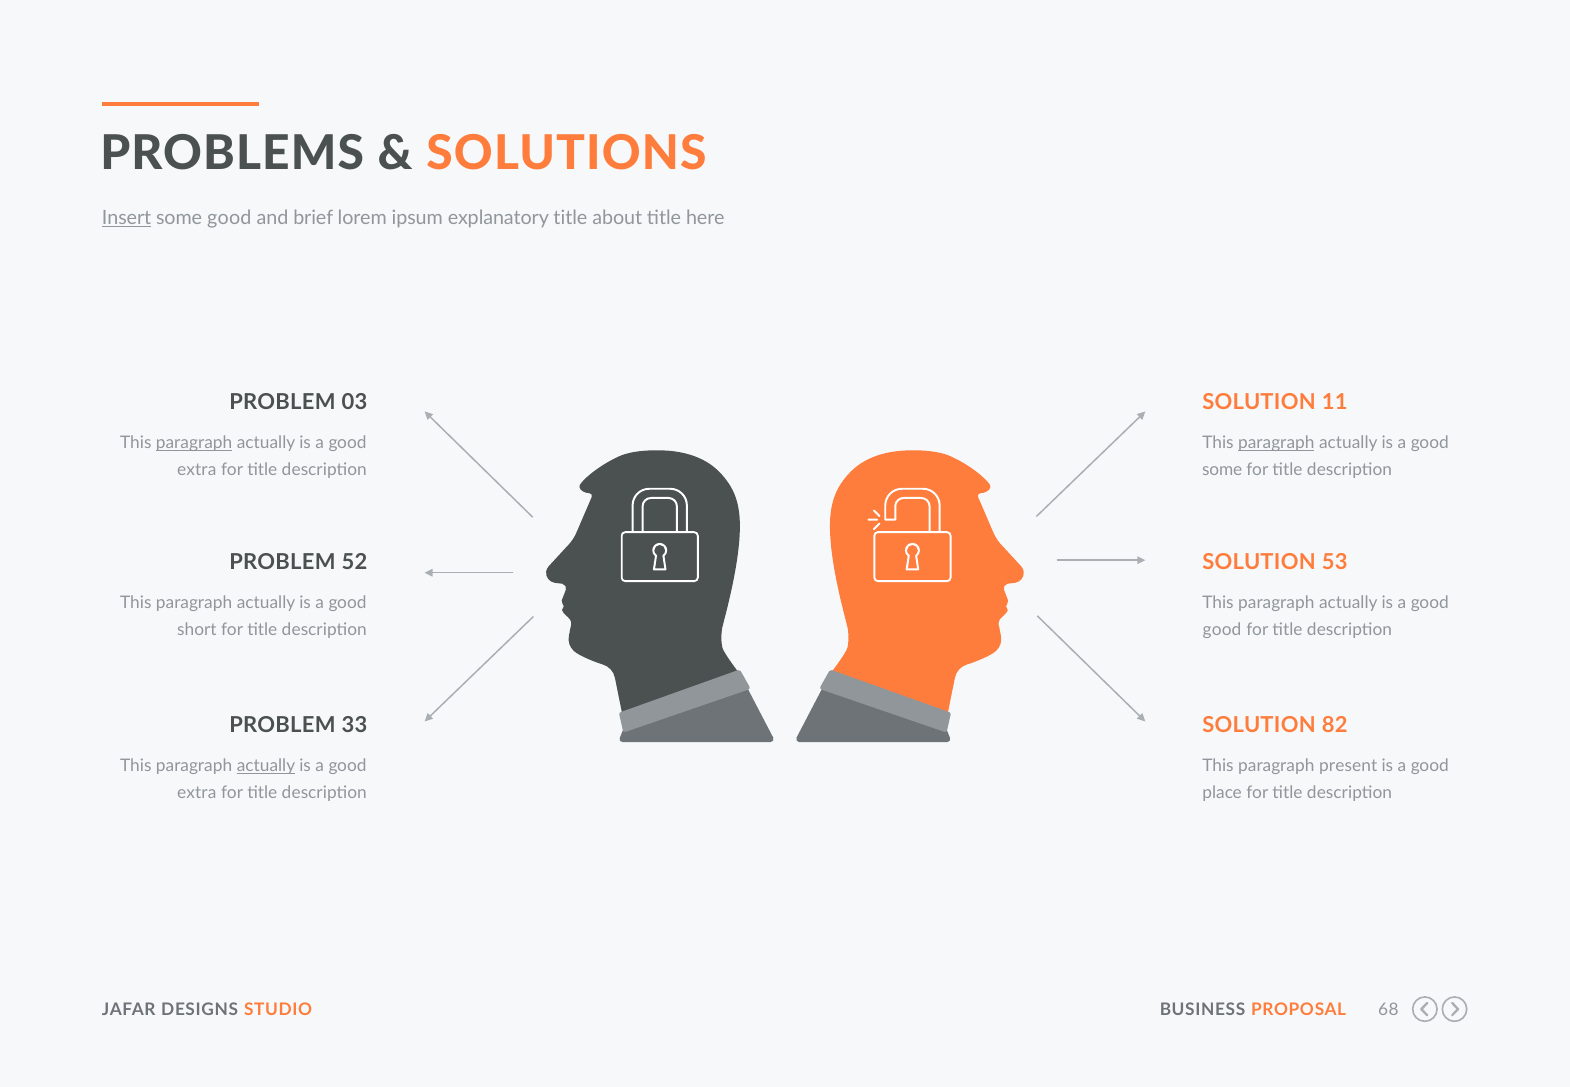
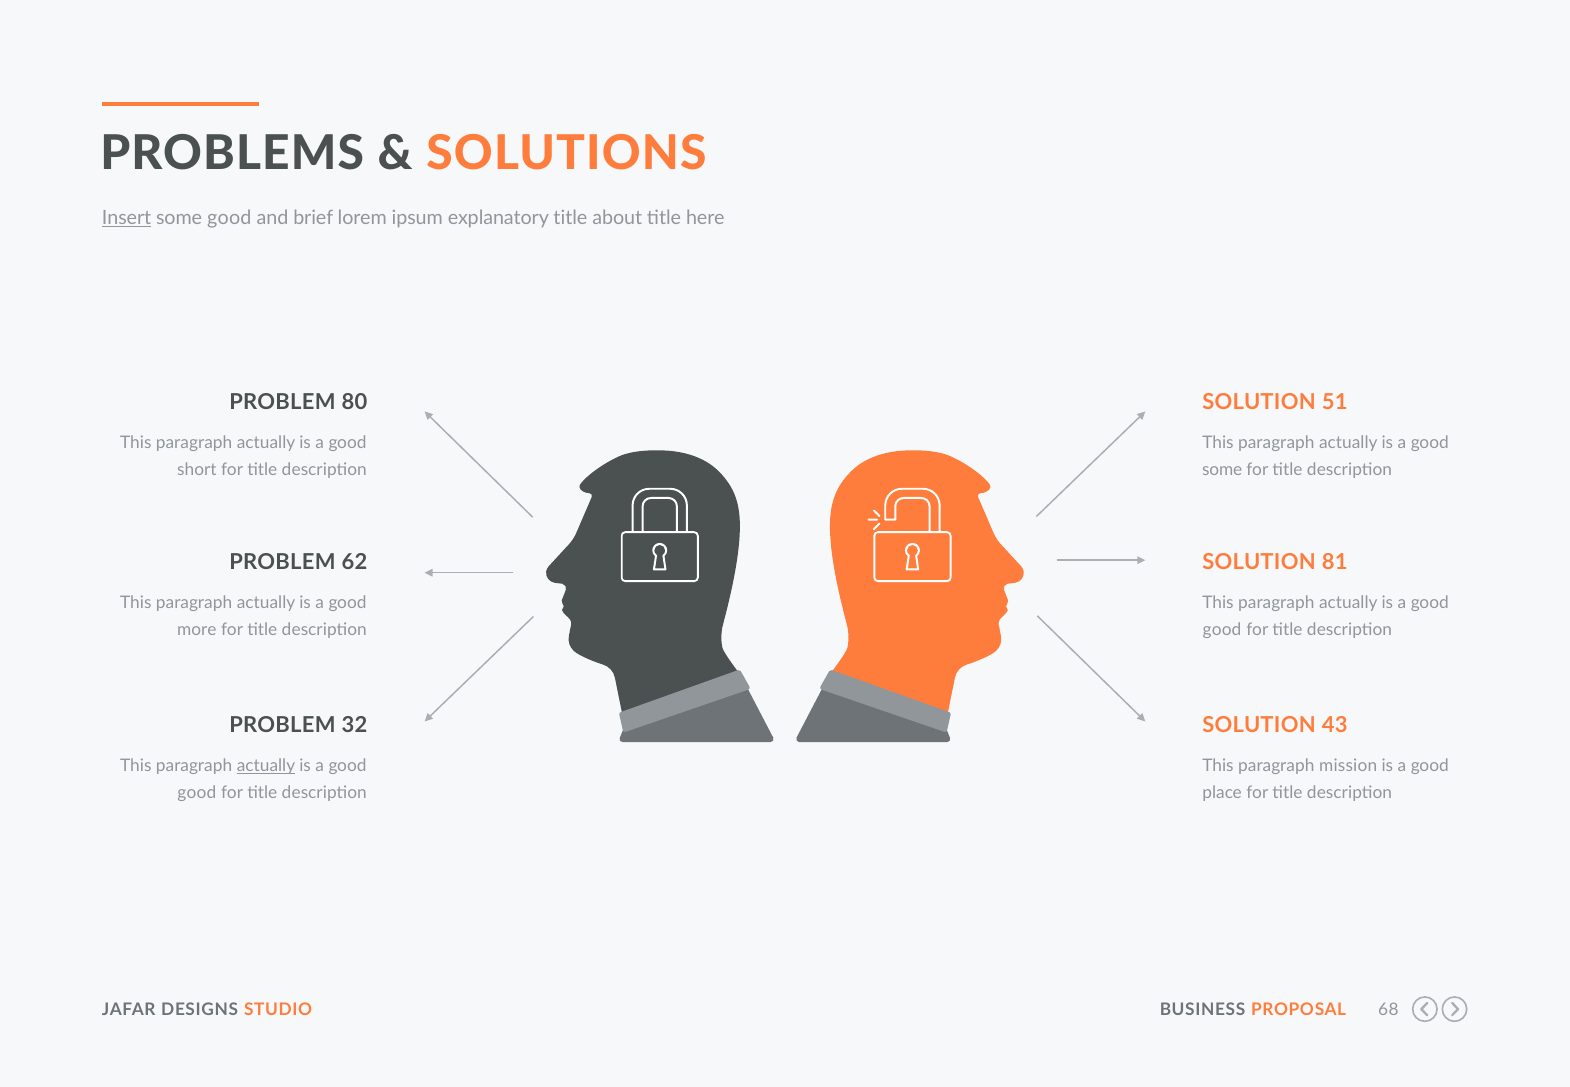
03: 03 -> 80
11: 11 -> 51
paragraph at (194, 443) underline: present -> none
paragraph at (1276, 443) underline: present -> none
extra at (197, 470): extra -> short
52: 52 -> 62
53: 53 -> 81
short: short -> more
33: 33 -> 32
82: 82 -> 43
present: present -> mission
extra at (197, 793): extra -> good
